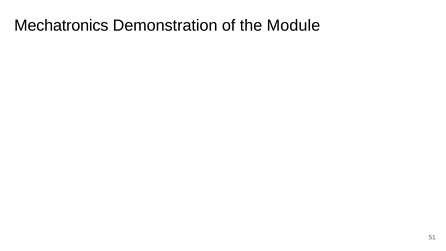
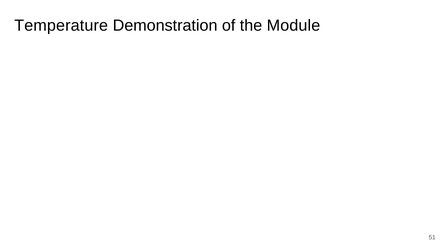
Mechatronics: Mechatronics -> Temperature
